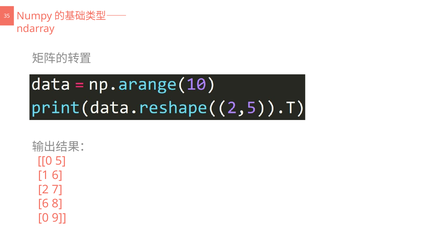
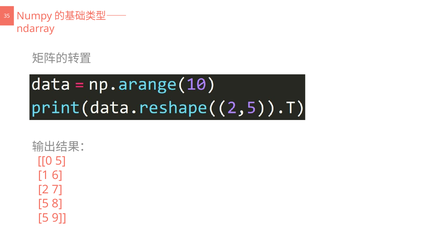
6 at (43, 204): 6 -> 5
0 at (43, 218): 0 -> 5
